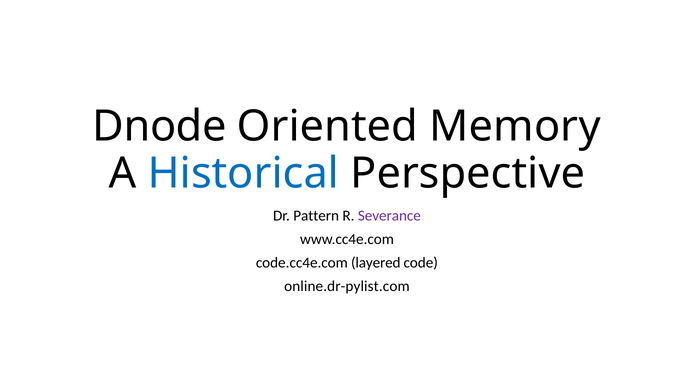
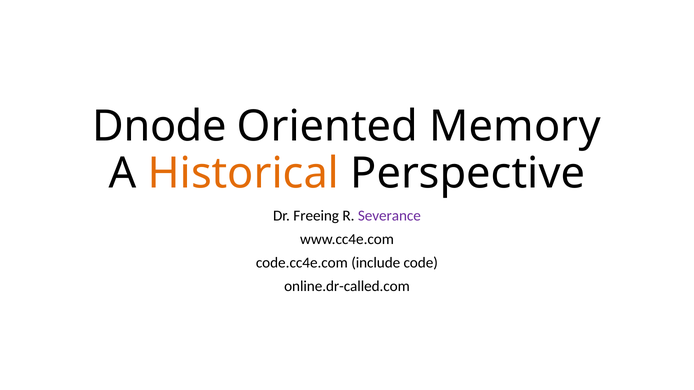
Historical colour: blue -> orange
Pattern: Pattern -> Freeing
layered: layered -> include
online.dr-pylist.com: online.dr-pylist.com -> online.dr-called.com
